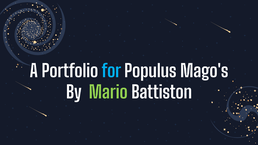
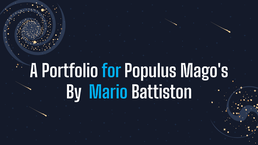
Mario colour: light green -> light blue
